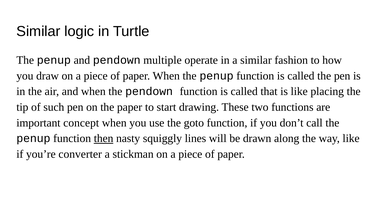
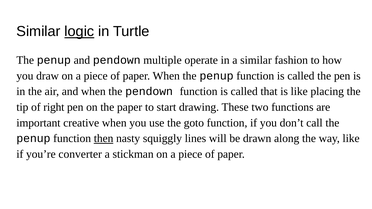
logic underline: none -> present
such: such -> right
concept: concept -> creative
